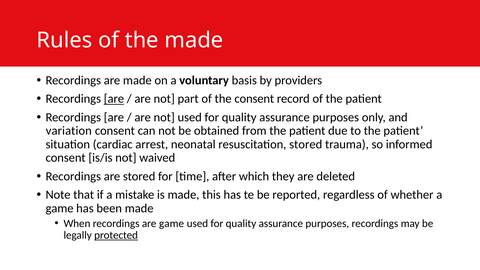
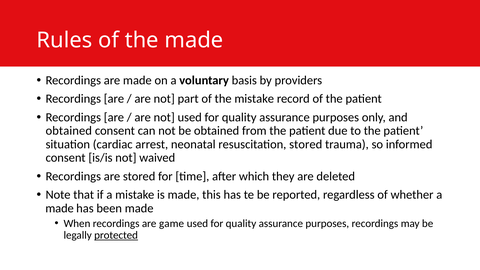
are at (114, 99) underline: present -> none
the consent: consent -> mistake
variation at (69, 131): variation -> obtained
game at (60, 208): game -> made
